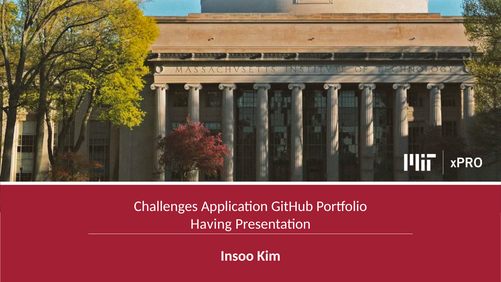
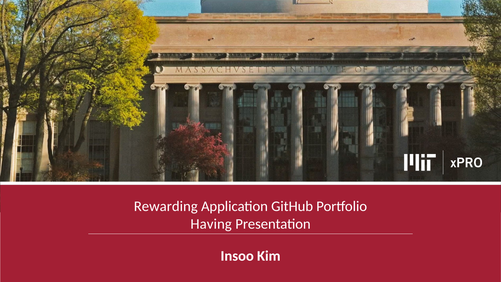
Challenges: Challenges -> Rewarding
